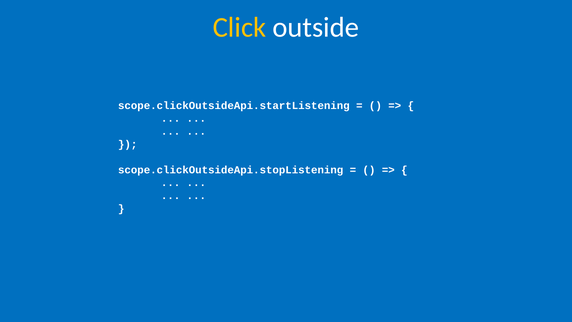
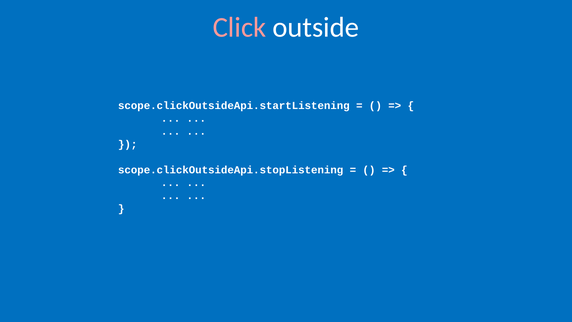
Click colour: yellow -> pink
